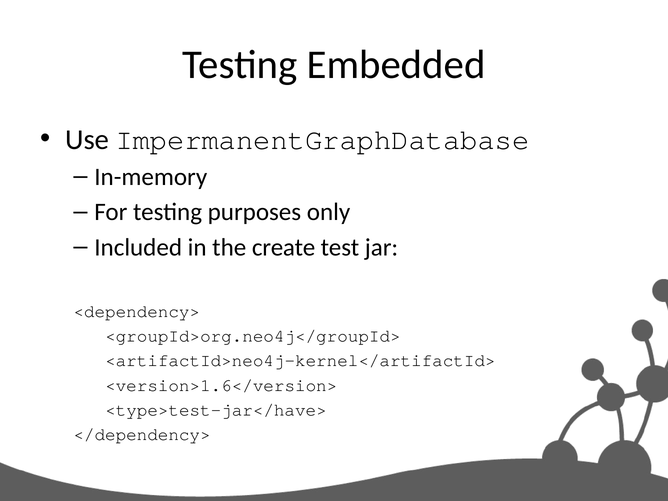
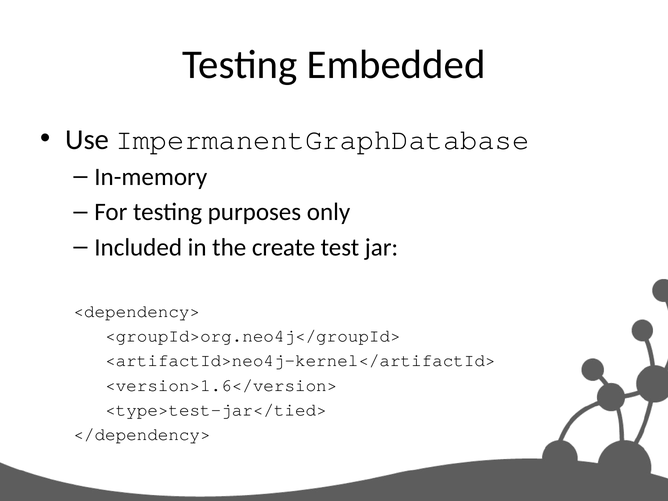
<type>test-jar</have>: <type>test-jar</have> -> <type>test-jar</tied>
